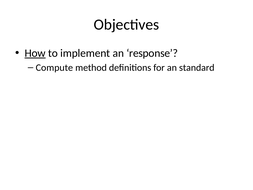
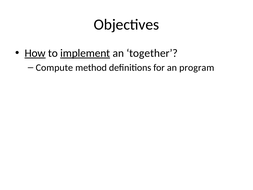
implement underline: none -> present
response: response -> together
standard: standard -> program
